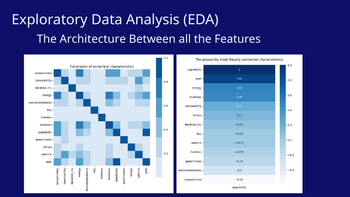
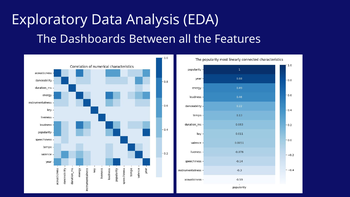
Architecture: Architecture -> Dashboards
